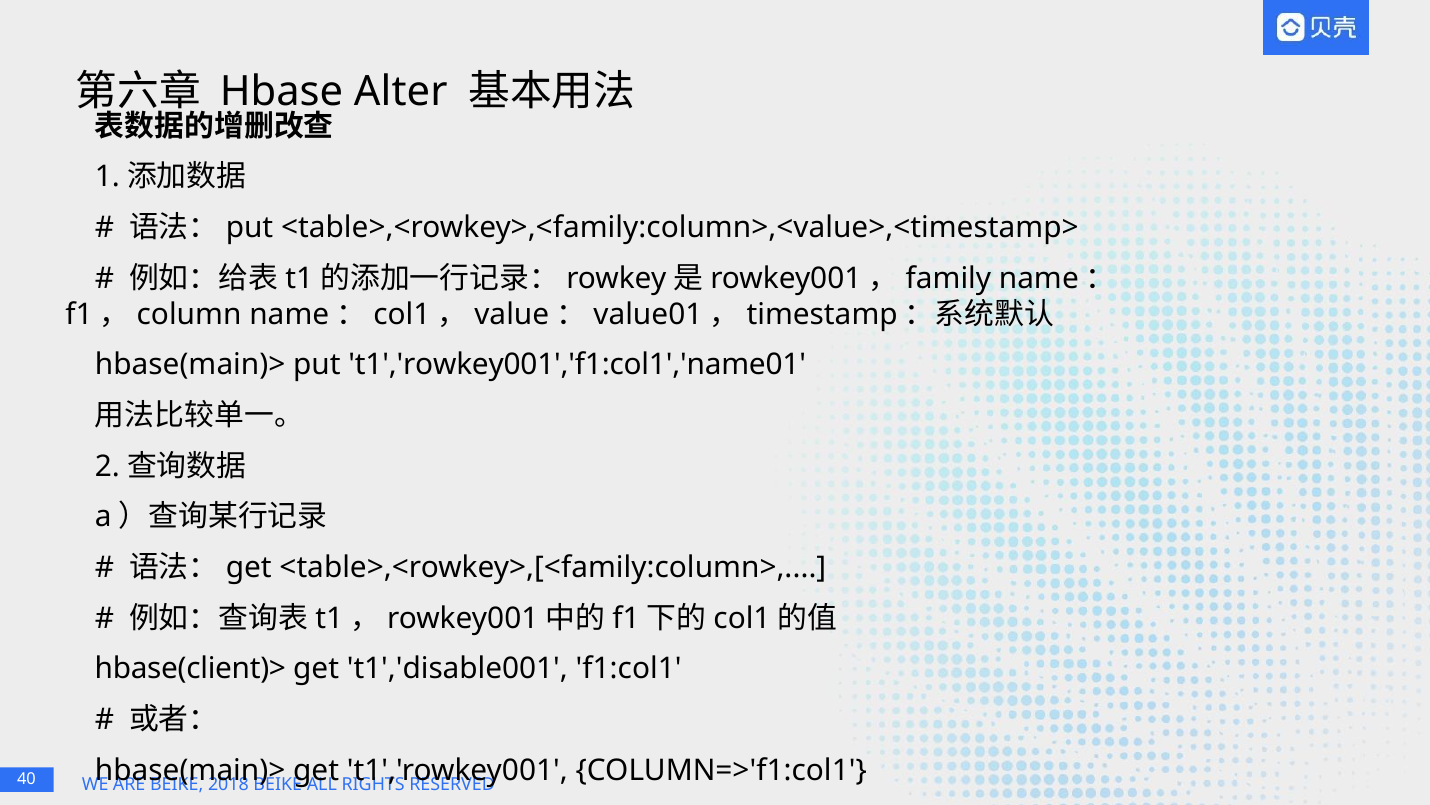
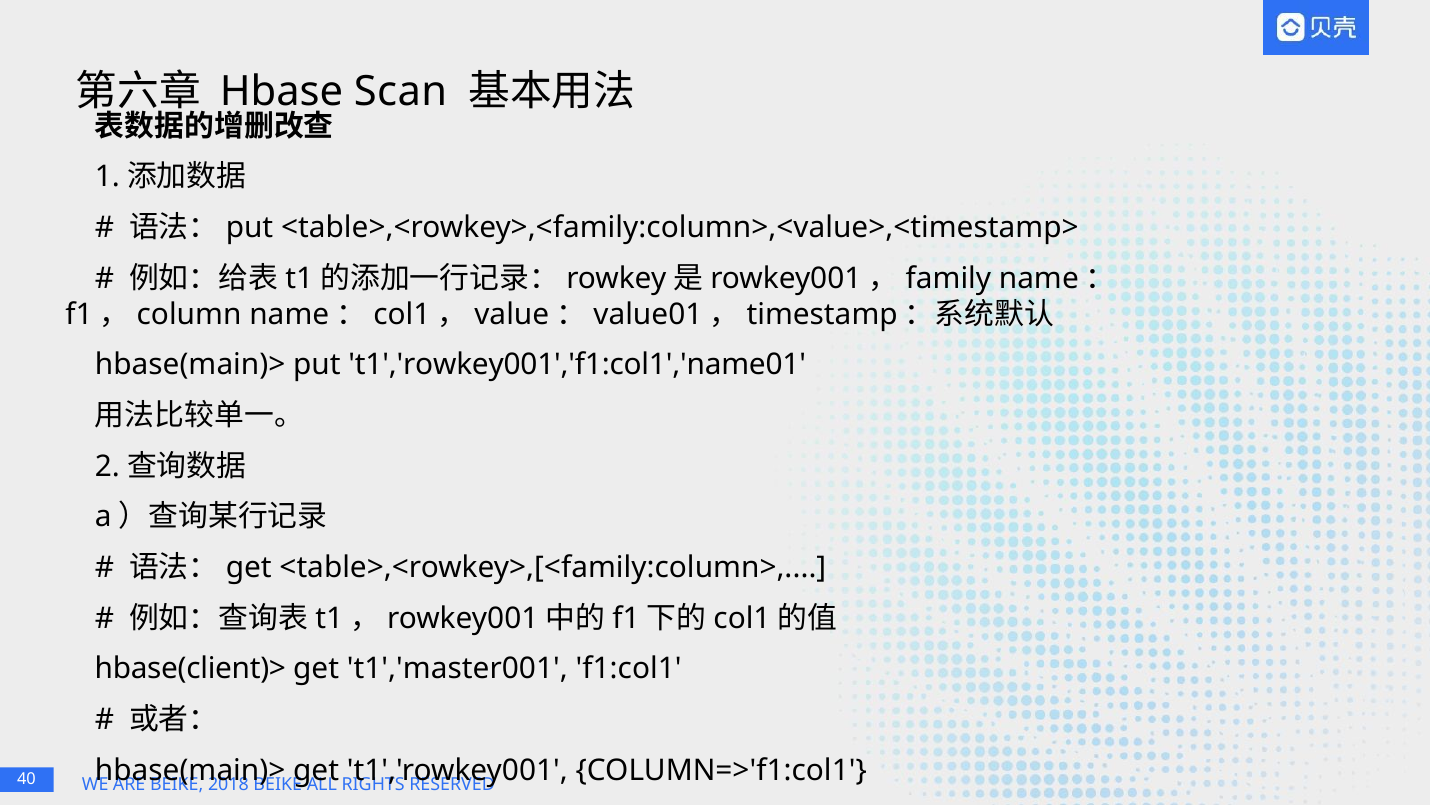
Alter: Alter -> Scan
t1','disable001: t1','disable001 -> t1','master001
